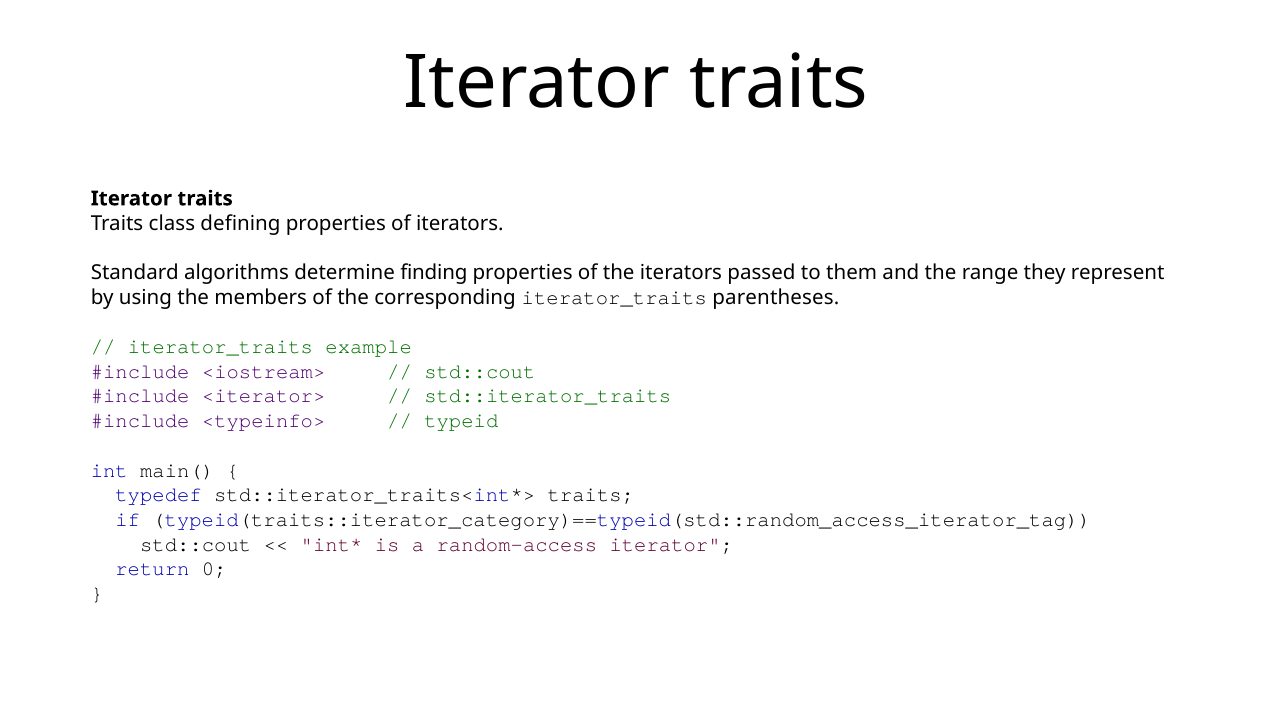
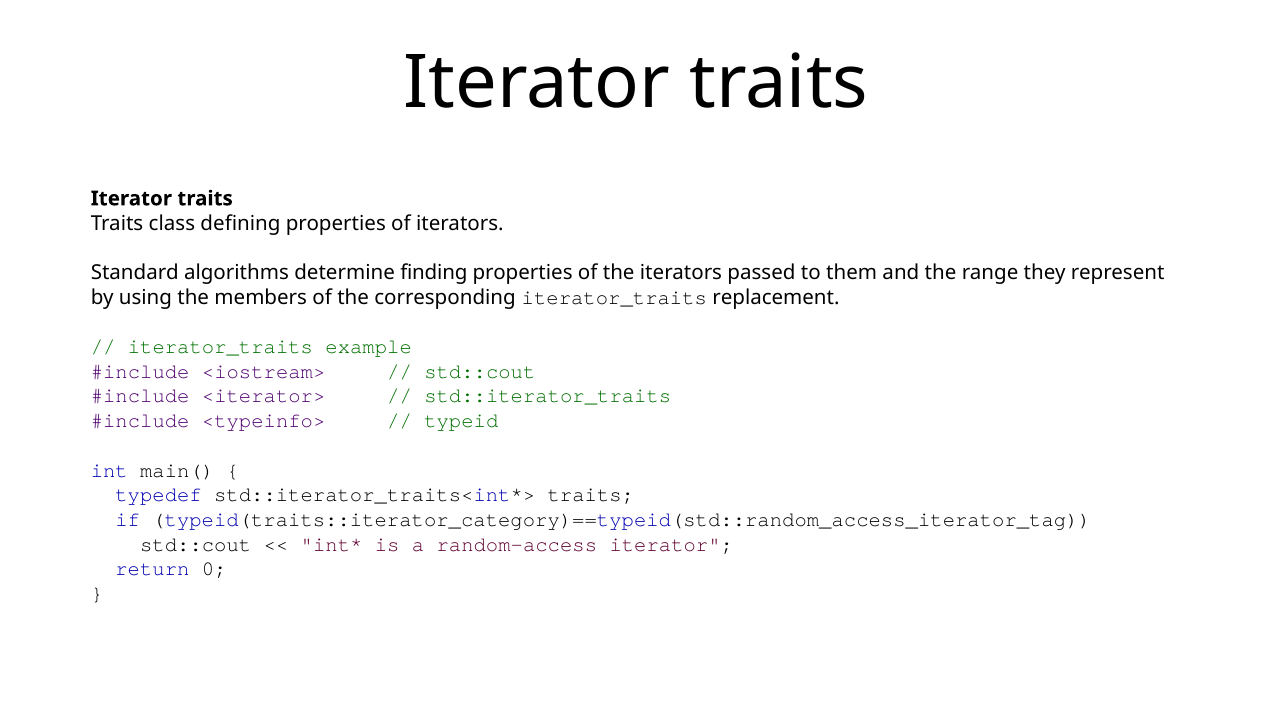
parentheses: parentheses -> replacement
